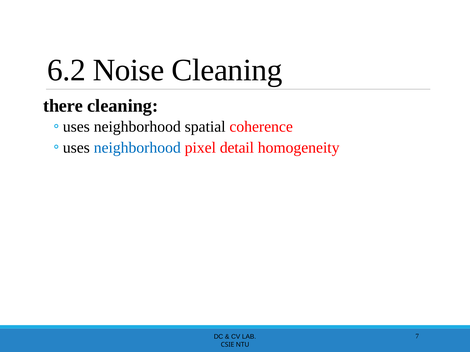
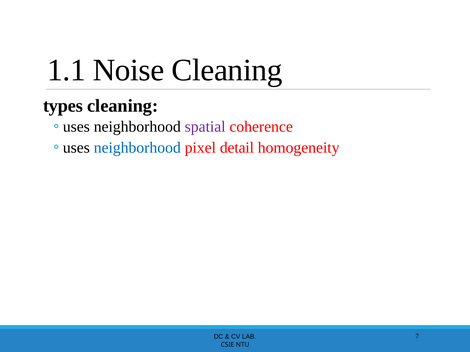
6.2: 6.2 -> 1.1
there: there -> types
spatial colour: black -> purple
